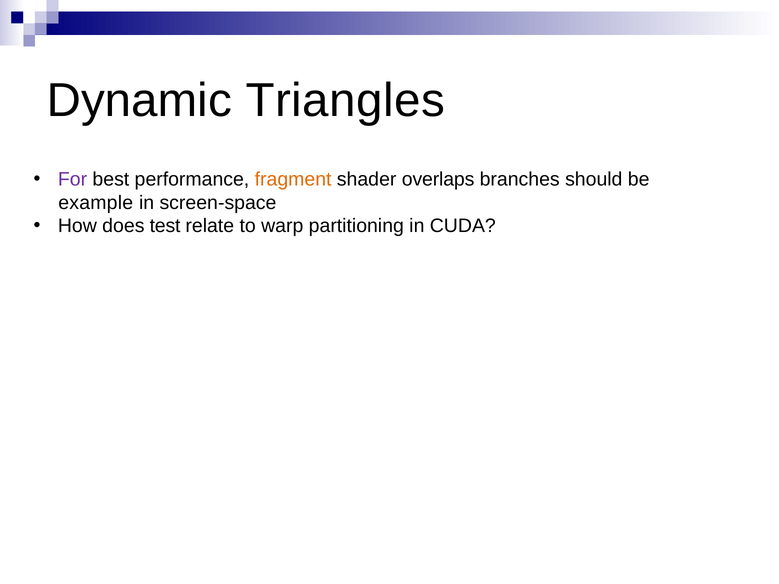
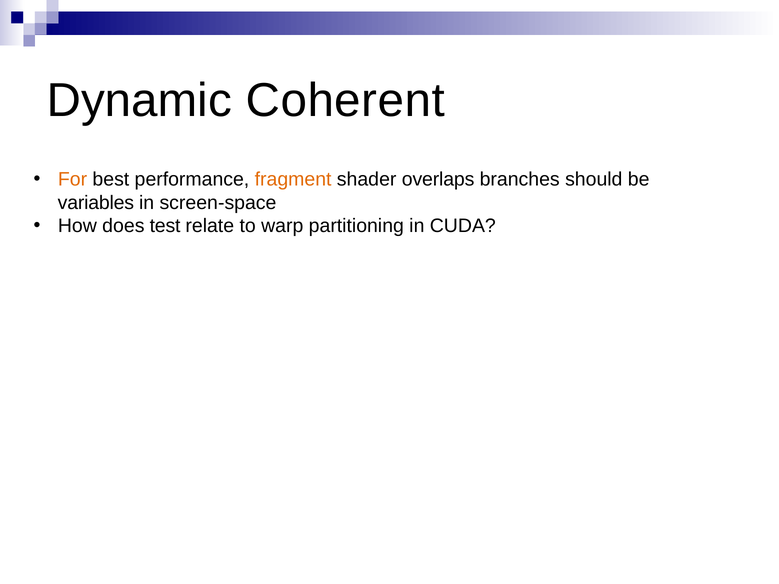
Triangles: Triangles -> Coherent
For colour: purple -> orange
example: example -> variables
